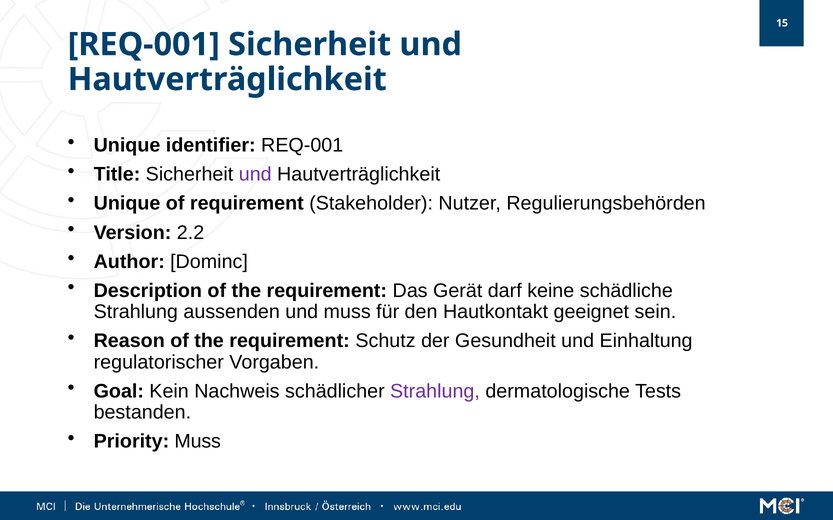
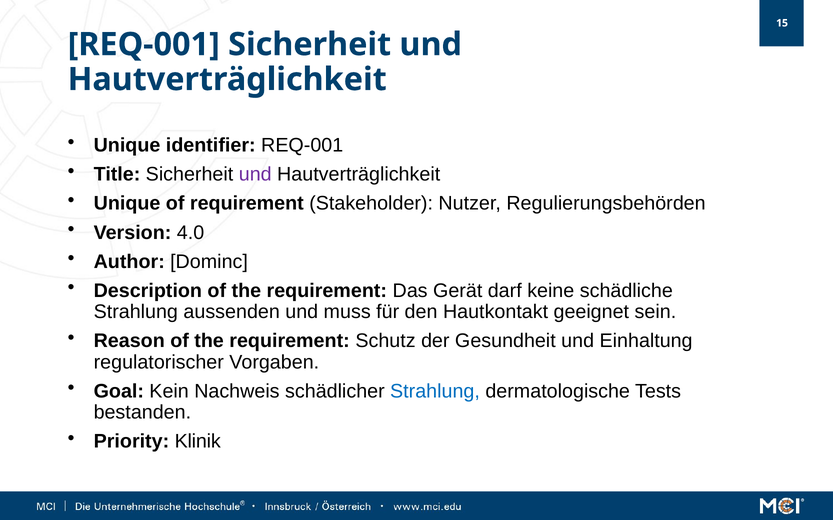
2.2: 2.2 -> 4.0
Strahlung at (435, 392) colour: purple -> blue
Priority Muss: Muss -> Klinik
